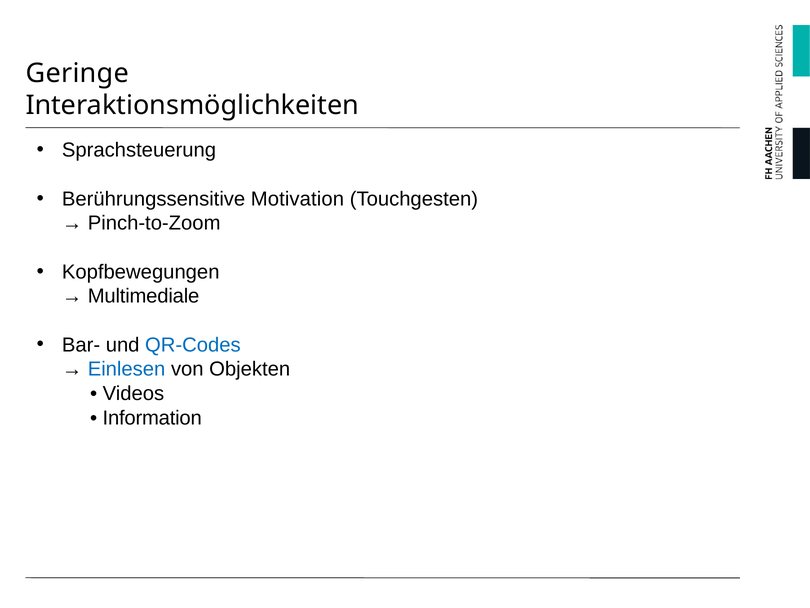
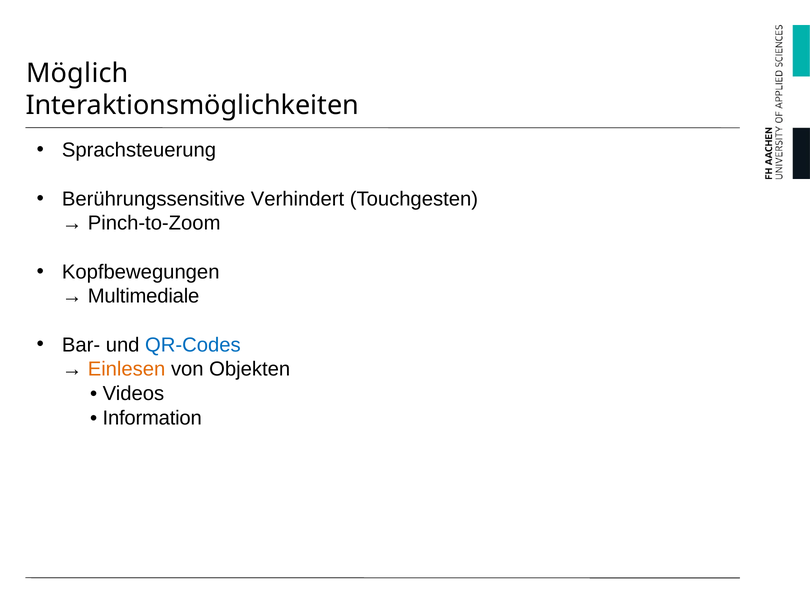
Geringe: Geringe -> Möglich
Motivation: Motivation -> Verhindert
Einlesen colour: blue -> orange
